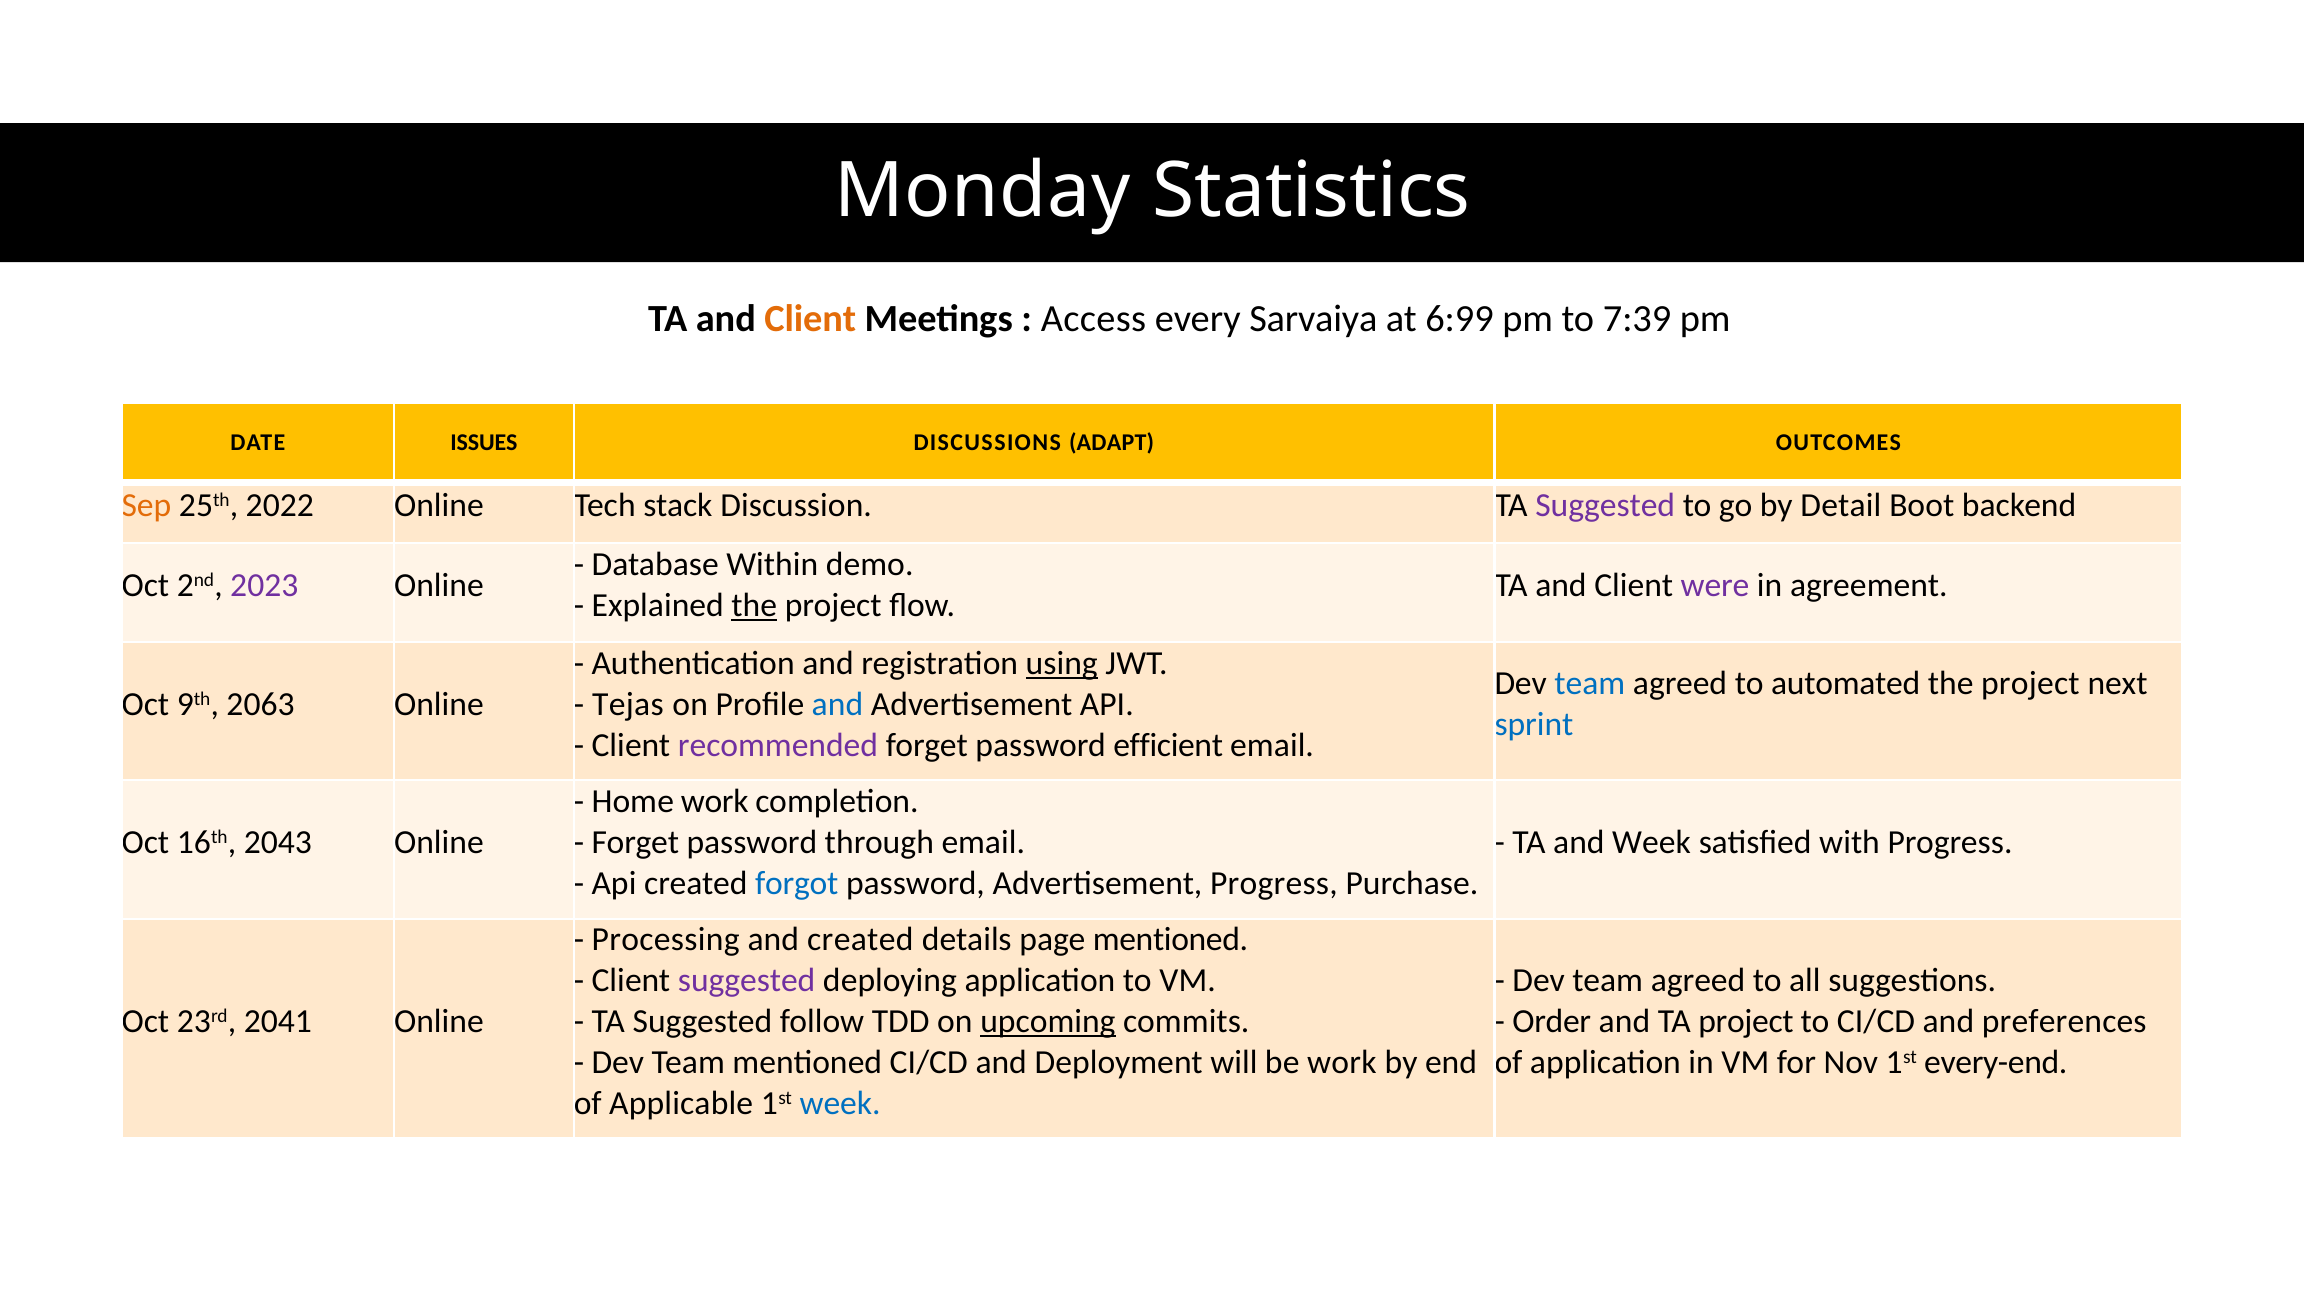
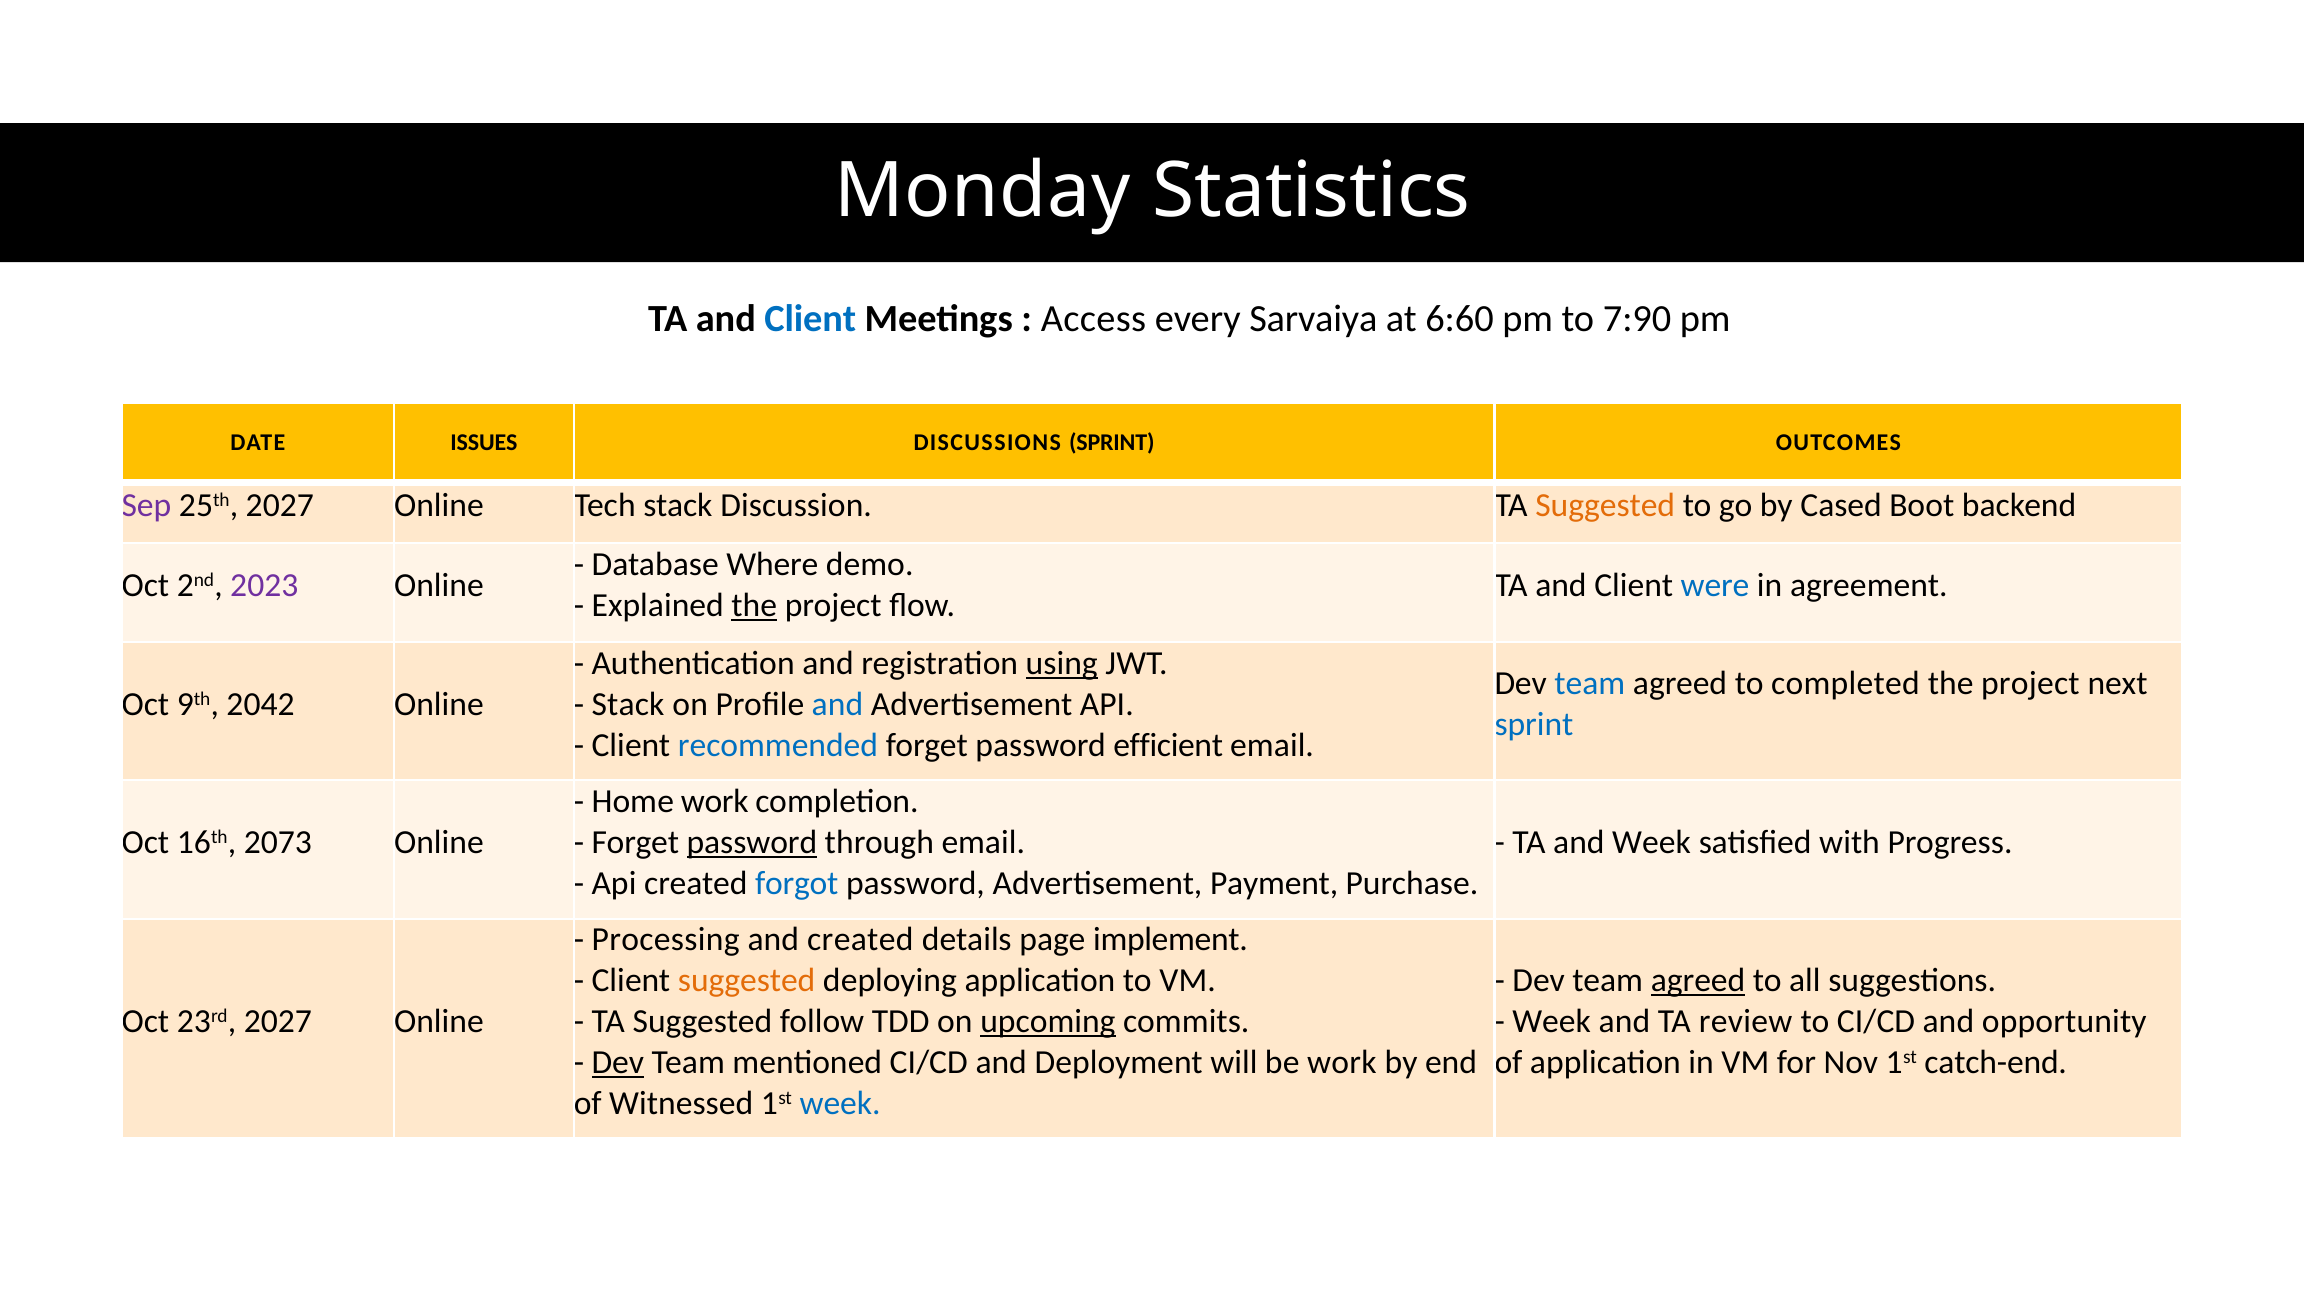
Client at (810, 319) colour: orange -> blue
6:99: 6:99 -> 6:60
7:39: 7:39 -> 7:90
DISCUSSIONS ADAPT: ADAPT -> SPRINT
Sep colour: orange -> purple
25th 2022: 2022 -> 2027
Suggested at (1605, 506) colour: purple -> orange
Detail: Detail -> Cased
Within: Within -> Where
were colour: purple -> blue
automated: automated -> completed
2063: 2063 -> 2042
Tejas at (628, 704): Tejas -> Stack
recommended colour: purple -> blue
2043: 2043 -> 2073
password at (752, 843) underline: none -> present
Advertisement Progress: Progress -> Payment
page mentioned: mentioned -> implement
suggested at (747, 981) colour: purple -> orange
agreed at (1698, 981) underline: none -> present
23rd 2041: 2041 -> 2027
Order at (1552, 1022): Order -> Week
TA project: project -> review
preferences: preferences -> opportunity
Dev at (618, 1063) underline: none -> present
every-end: every-end -> catch-end
Applicable: Applicable -> Witnessed
